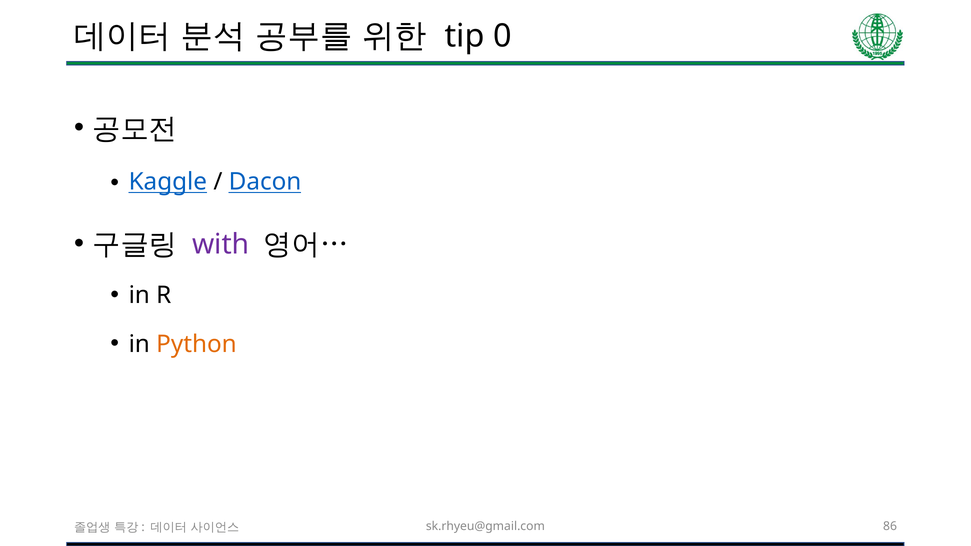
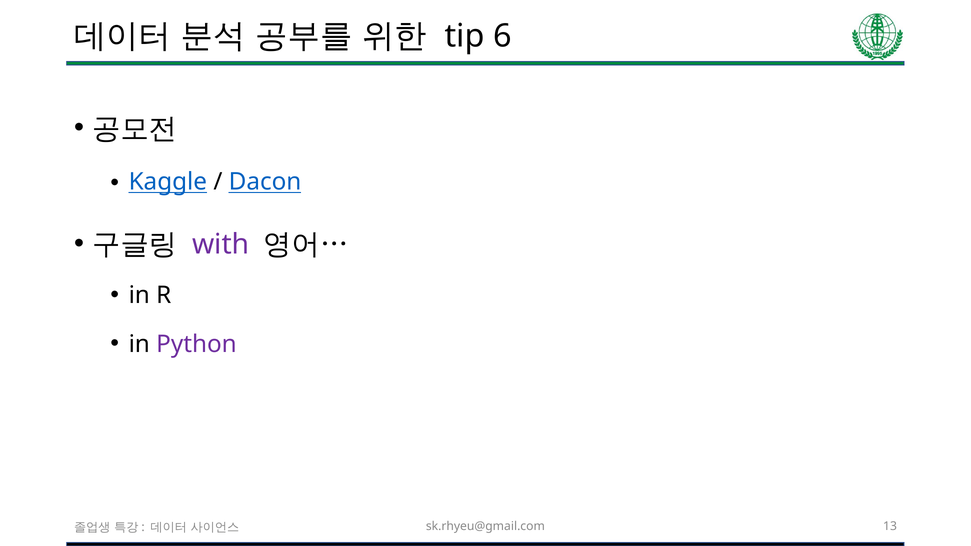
0: 0 -> 6
Python colour: orange -> purple
86: 86 -> 13
